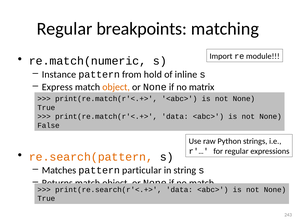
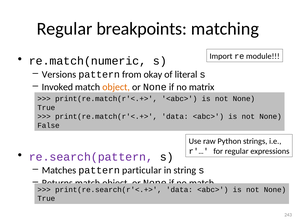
Instance: Instance -> Versions
hold: hold -> okay
inline: inline -> literal
Express: Express -> Invoked
re.search(pattern colour: orange -> purple
